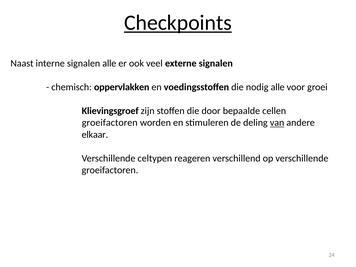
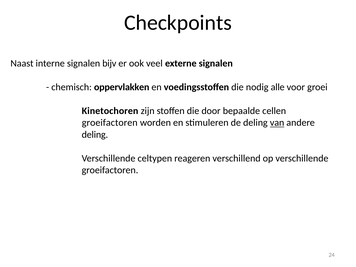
Checkpoints underline: present -> none
signalen alle: alle -> bijv
Klievingsgroef: Klievingsgroef -> Kinetochoren
elkaar at (95, 135): elkaar -> deling
